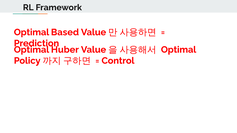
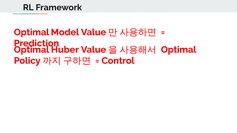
Based: Based -> Model
